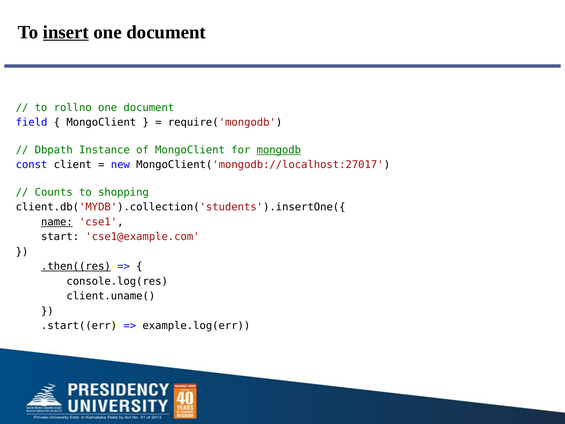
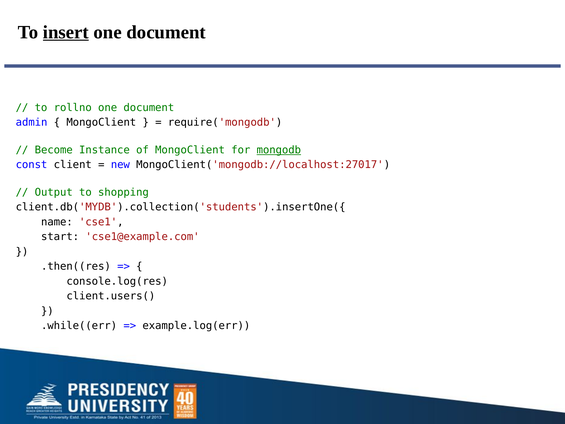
field: field -> admin
Dbpath: Dbpath -> Become
Counts: Counts -> Output
name underline: present -> none
.then((res underline: present -> none
client.uname(: client.uname( -> client.users(
.start((err: .start((err -> .while((err
